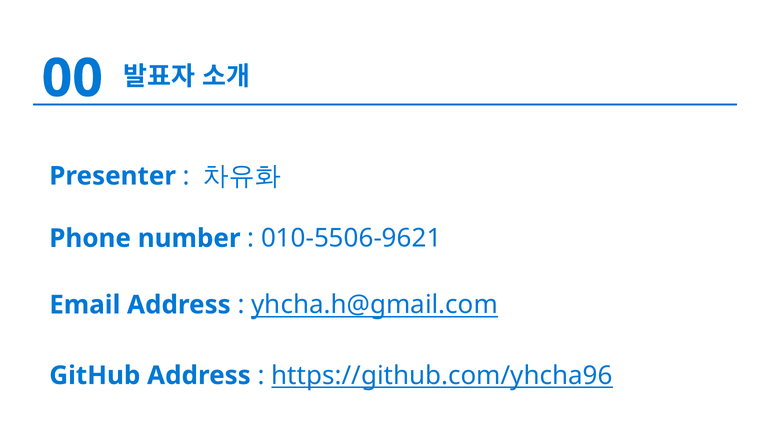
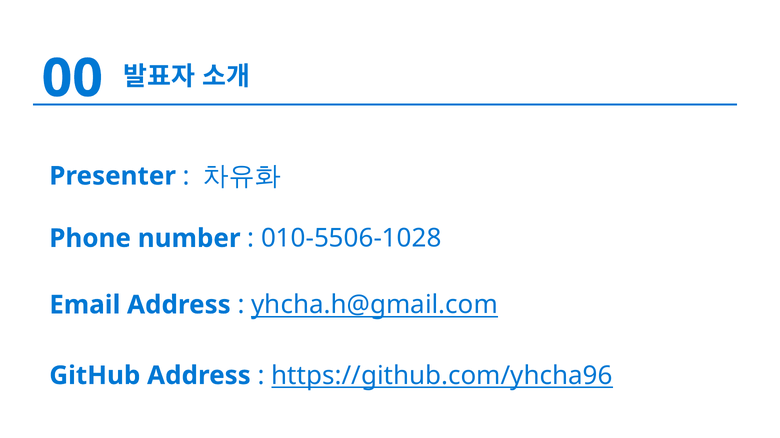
010-5506-9621: 010-5506-9621 -> 010-5506-1028
